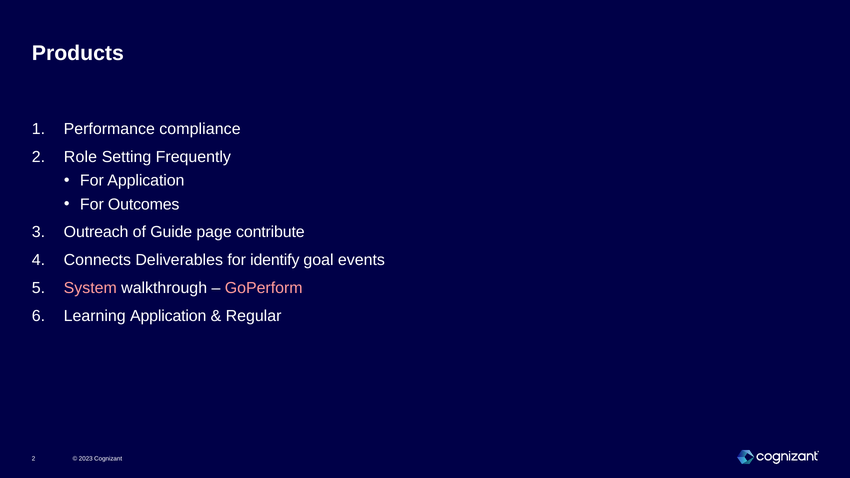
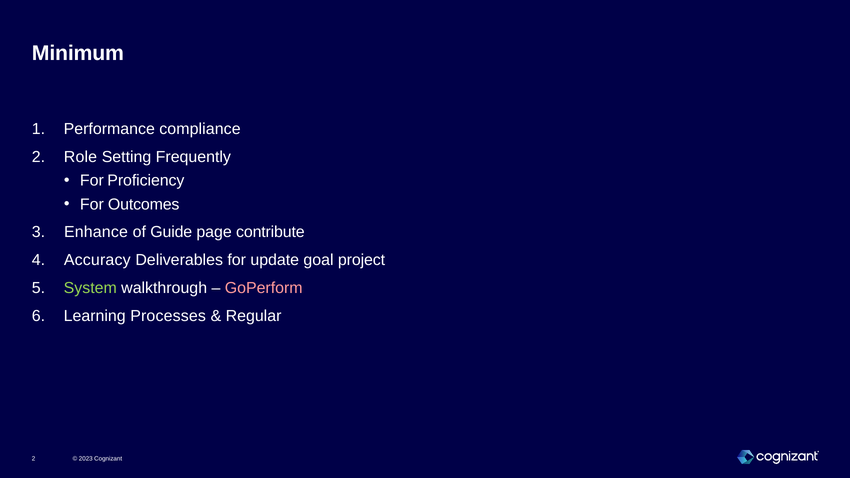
Products: Products -> Minimum
For Application: Application -> Proficiency
Outreach: Outreach -> Enhance
Connects: Connects -> Accuracy
identify: identify -> update
events: events -> project
System colour: pink -> light green
Learning Application: Application -> Processes
